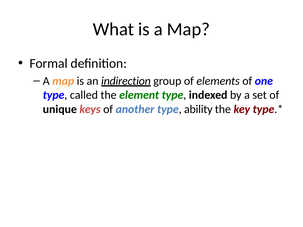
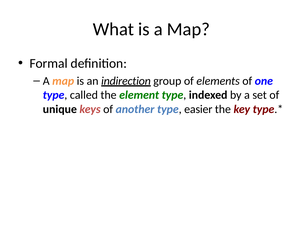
ability: ability -> easier
